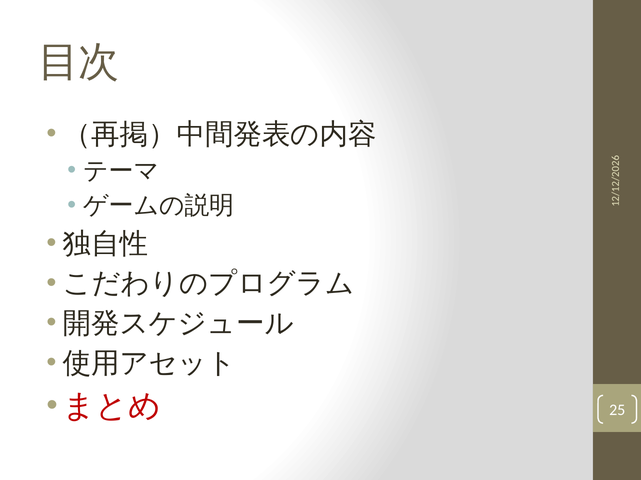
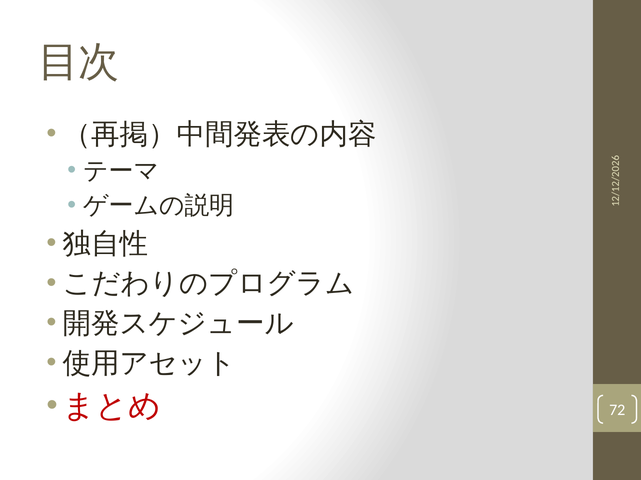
25: 25 -> 72
